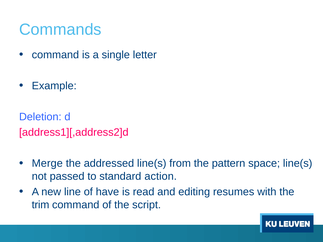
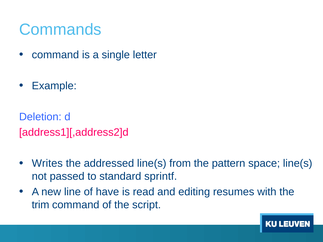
Merge: Merge -> Writes
action: action -> sprintf
